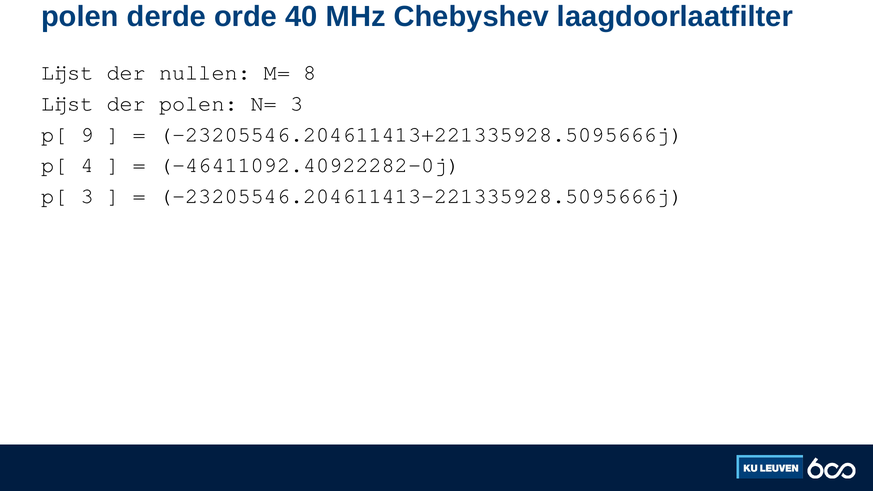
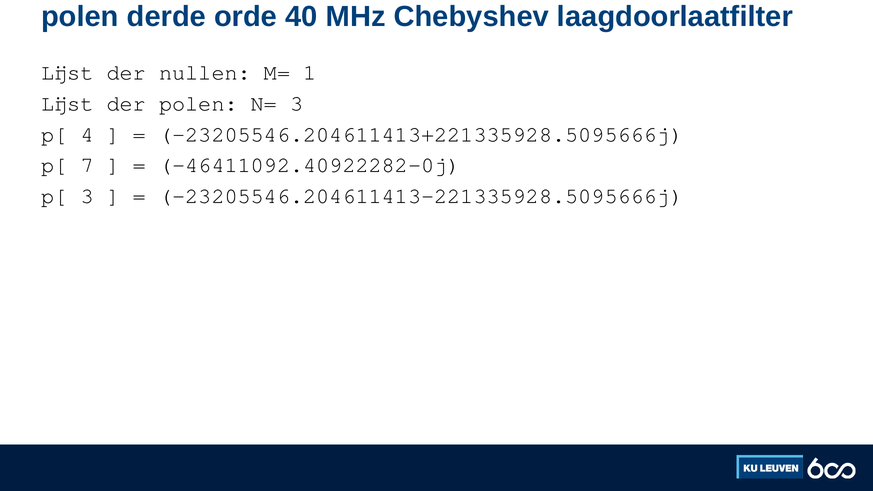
8: 8 -> 1
9: 9 -> 4
4: 4 -> 7
